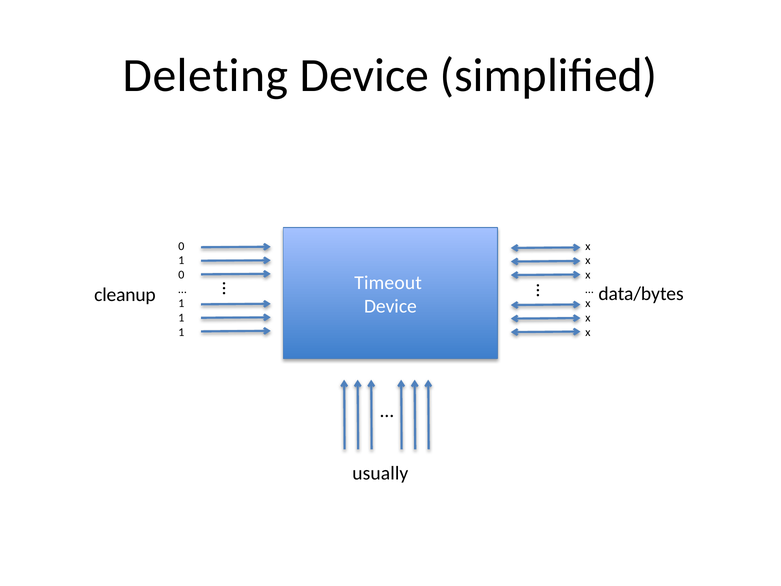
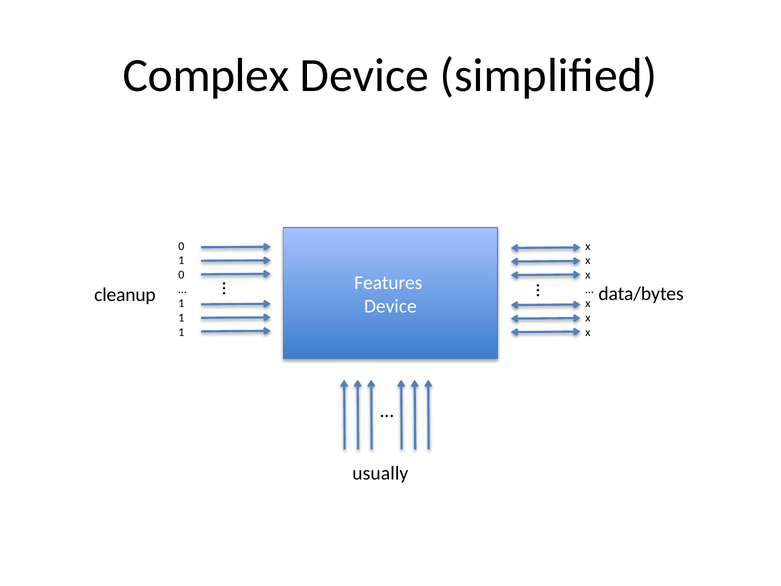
Deleting: Deleting -> Complex
Timeout: Timeout -> Features
